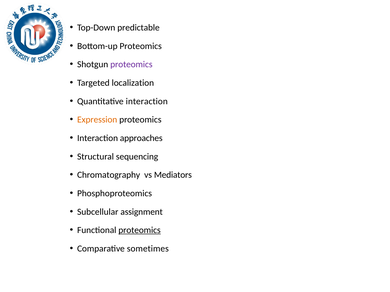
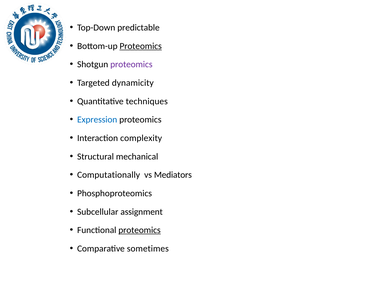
Proteomics at (141, 46) underline: none -> present
localization: localization -> dynamicity
Quantitative interaction: interaction -> techniques
Expression colour: orange -> blue
approaches: approaches -> complexity
sequencing: sequencing -> mechanical
Chromatography: Chromatography -> Computationally
